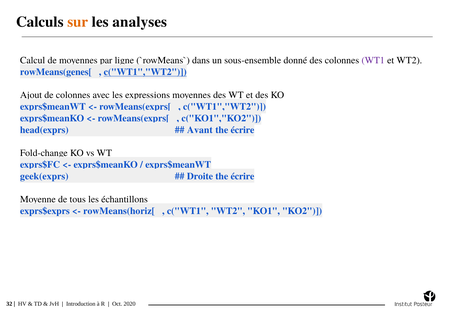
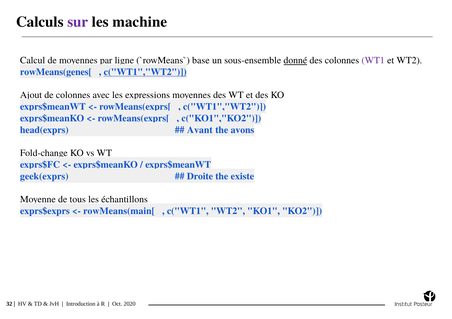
sur colour: orange -> purple
analyses: analyses -> machine
dans: dans -> base
donné underline: none -> present
écrire at (242, 130): écrire -> avons
écrire at (242, 176): écrire -> existe
rowMeans(horiz[: rowMeans(horiz[ -> rowMeans(main[
